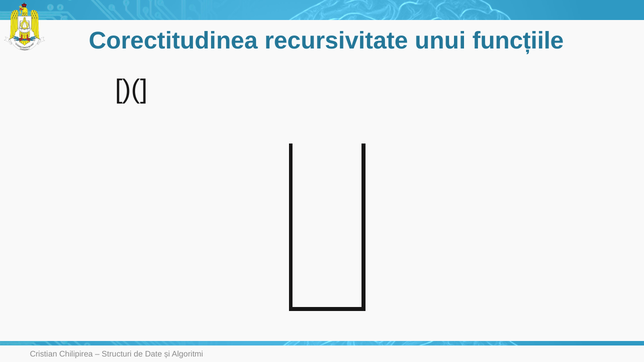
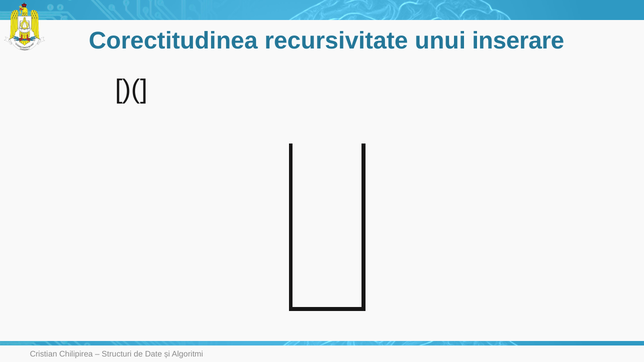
funcțiile: funcțiile -> inserare
